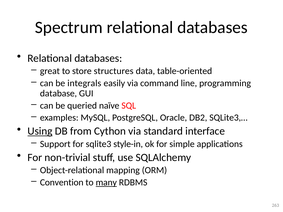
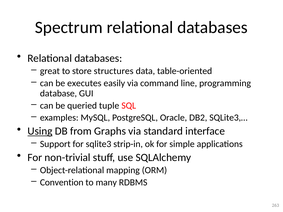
integrals: integrals -> executes
naïve: naïve -> tuple
Cython: Cython -> Graphs
style-in: style-in -> strip-in
many underline: present -> none
